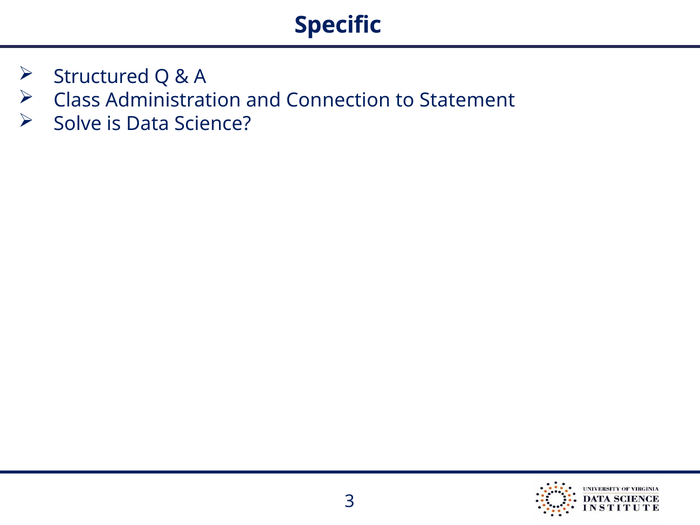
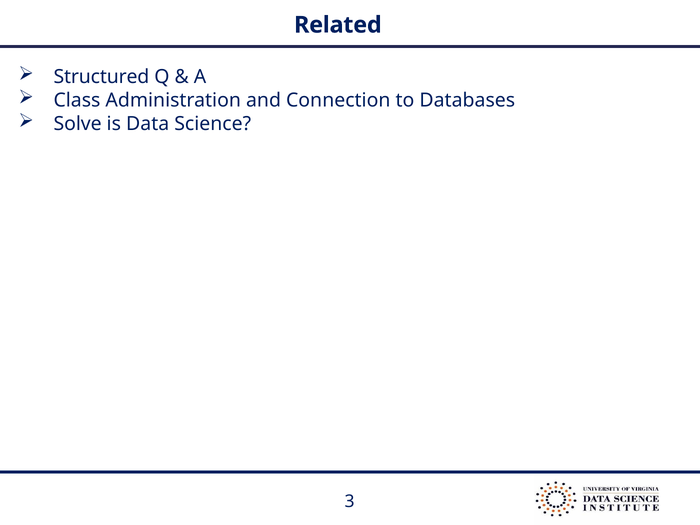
Specific: Specific -> Related
Statement: Statement -> Databases
